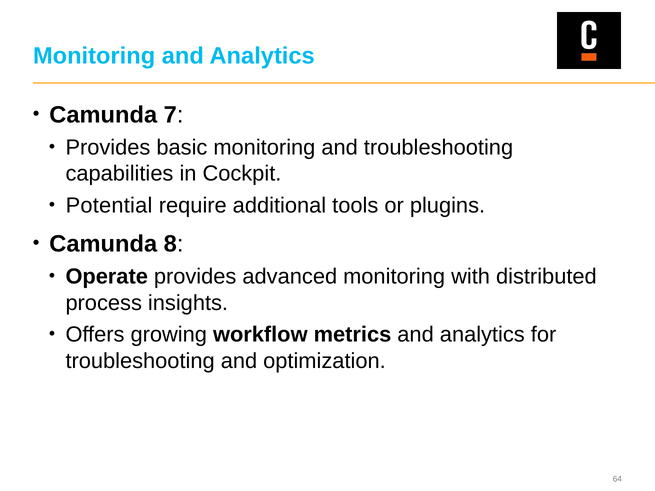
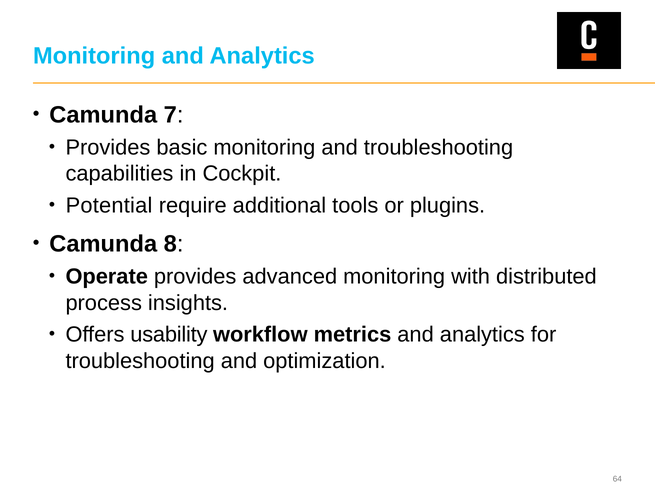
growing: growing -> usability
